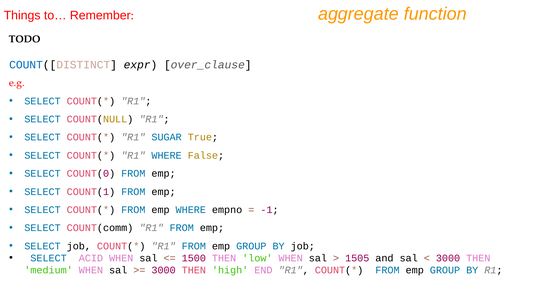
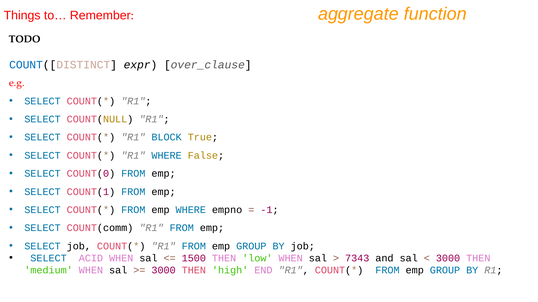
SUGAR: SUGAR -> BLOCK
1505: 1505 -> 7343
